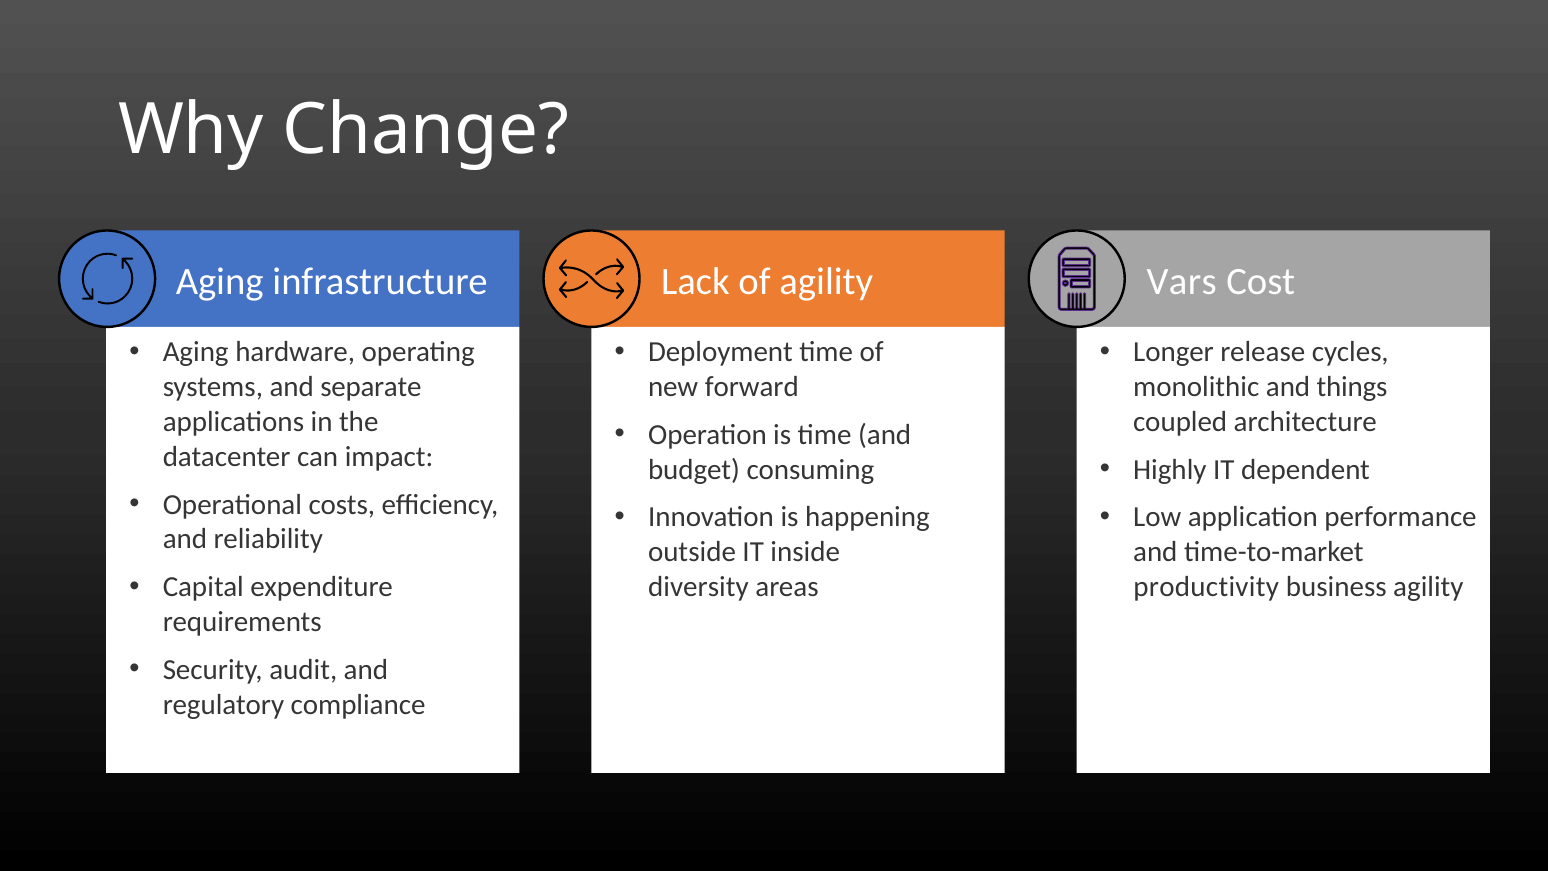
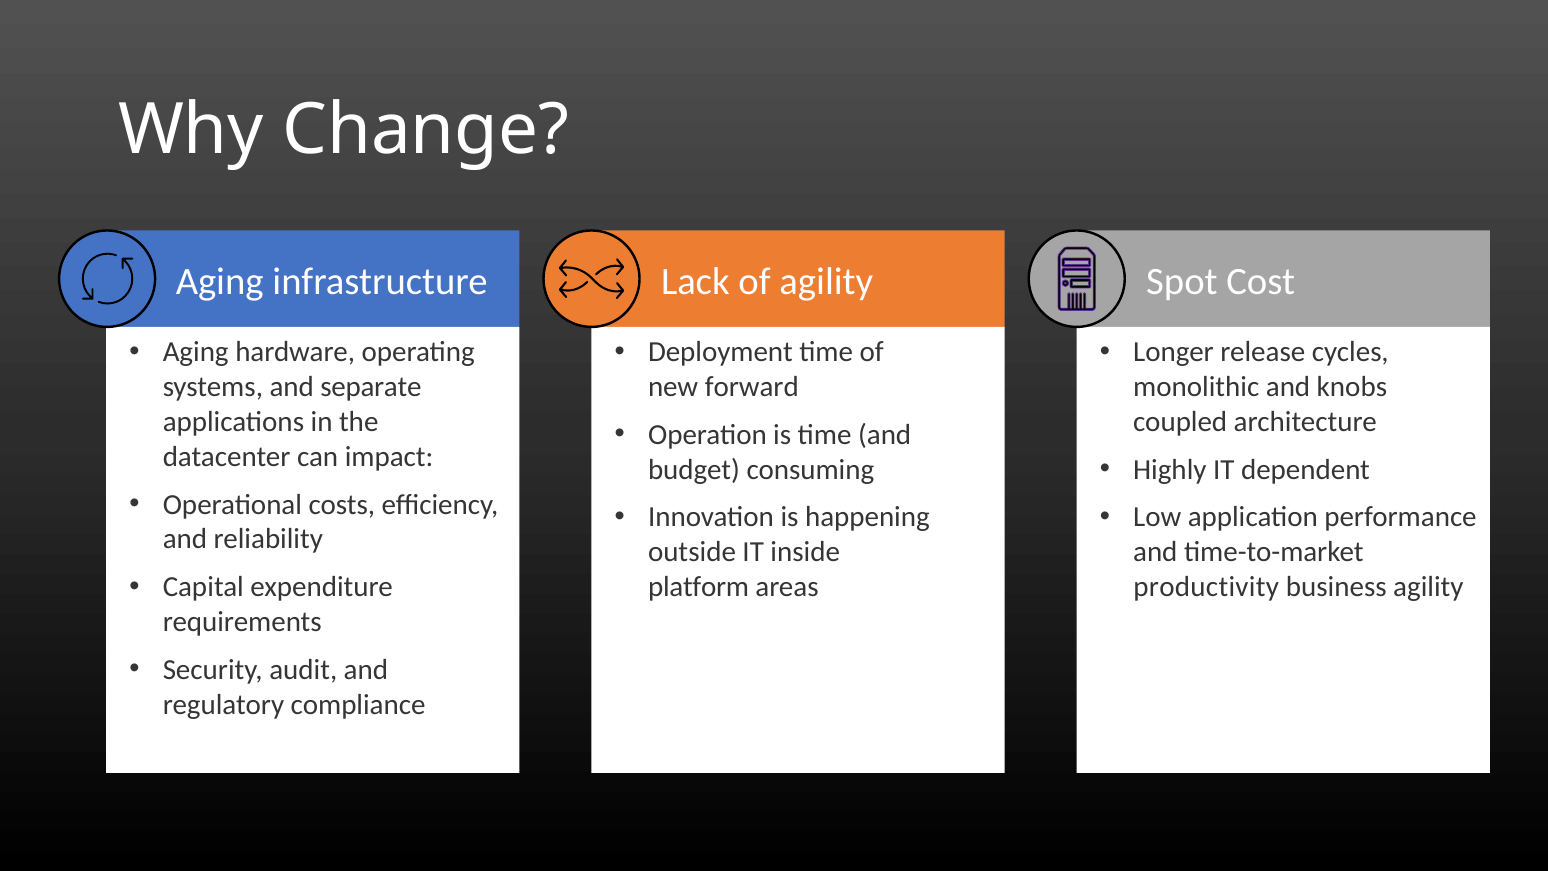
Vars: Vars -> Spot
things: things -> knobs
diversity: diversity -> platform
